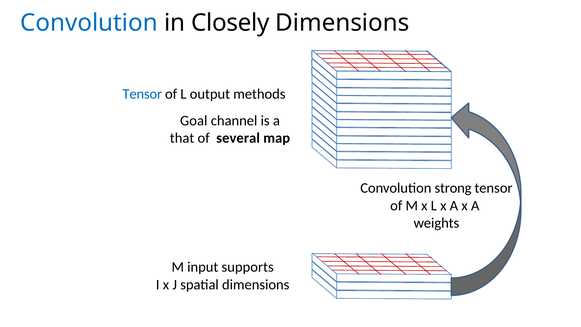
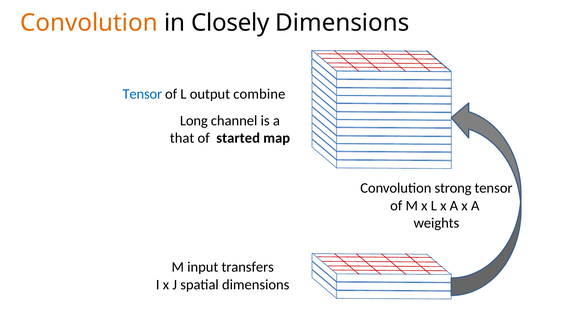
Convolution at (89, 23) colour: blue -> orange
methods: methods -> combine
Goal: Goal -> Long
several: several -> started
supports: supports -> transfers
